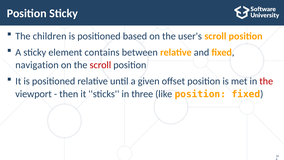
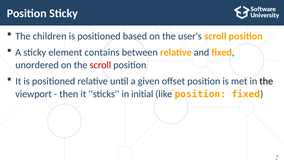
navigation: navigation -> unordered
the at (266, 81) colour: red -> black
three: three -> initial
